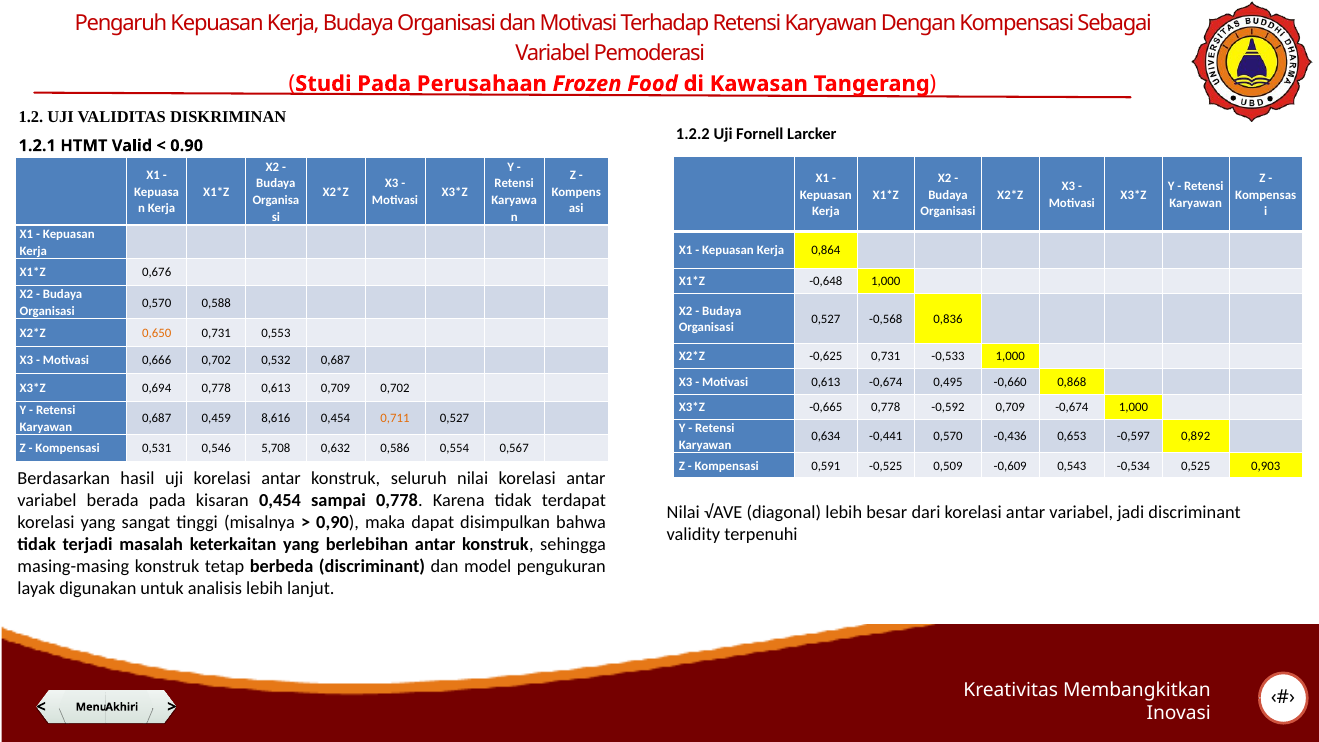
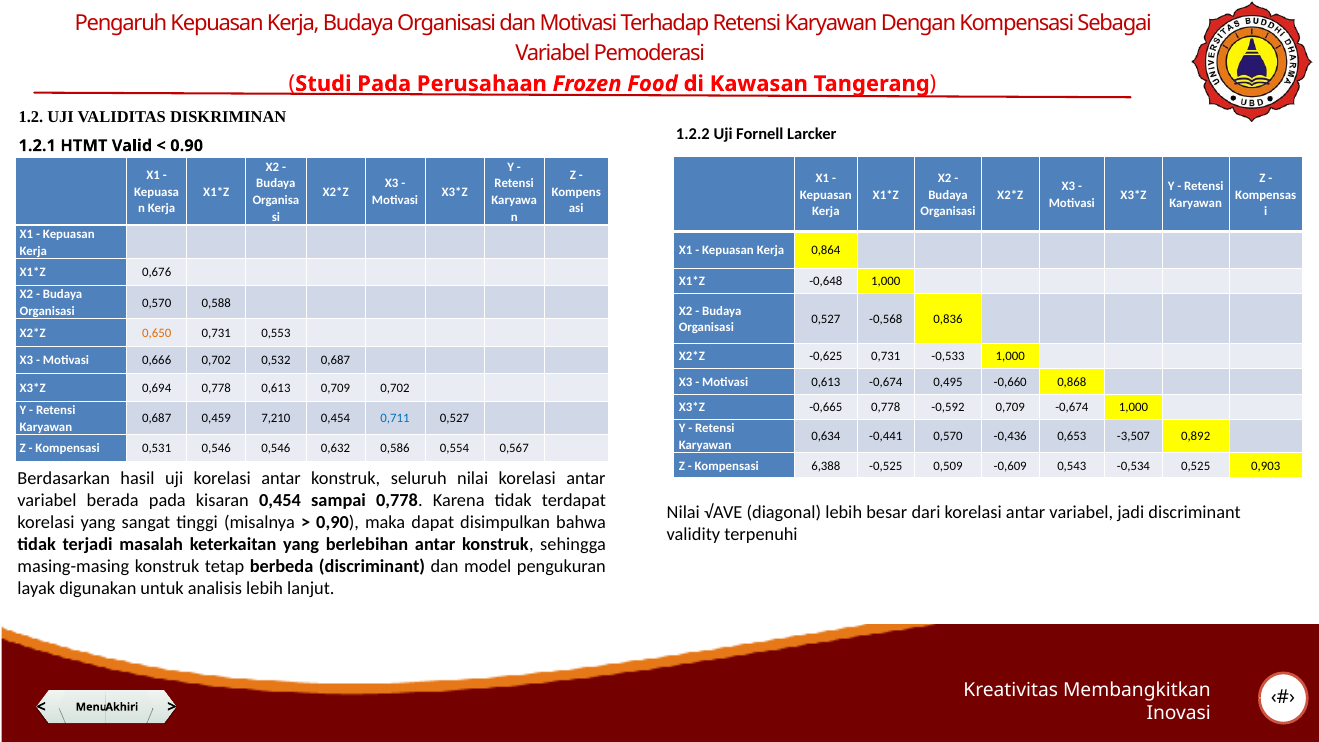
8,616: 8,616 -> 7,210
0,711 colour: orange -> blue
-0,597: -0,597 -> -3,507
0,546 5,708: 5,708 -> 0,546
0,591: 0,591 -> 6,388
